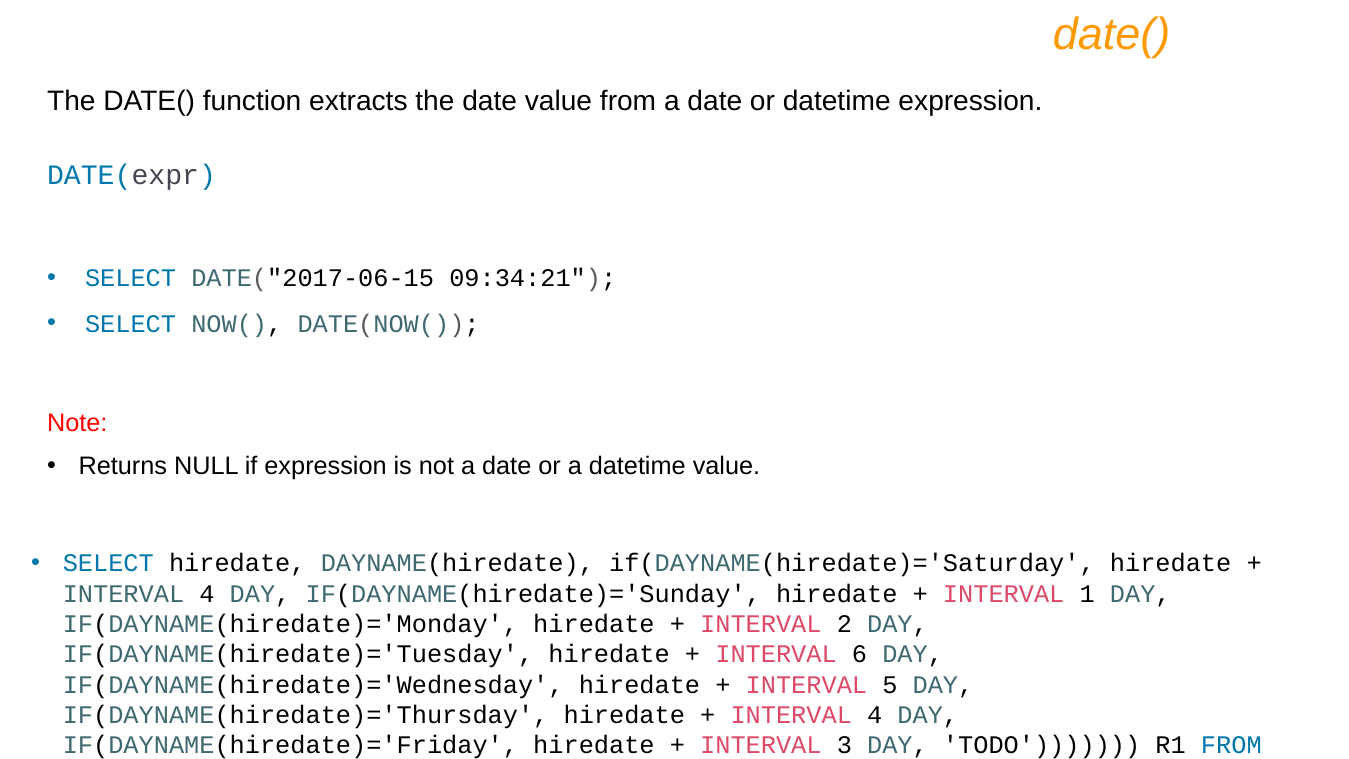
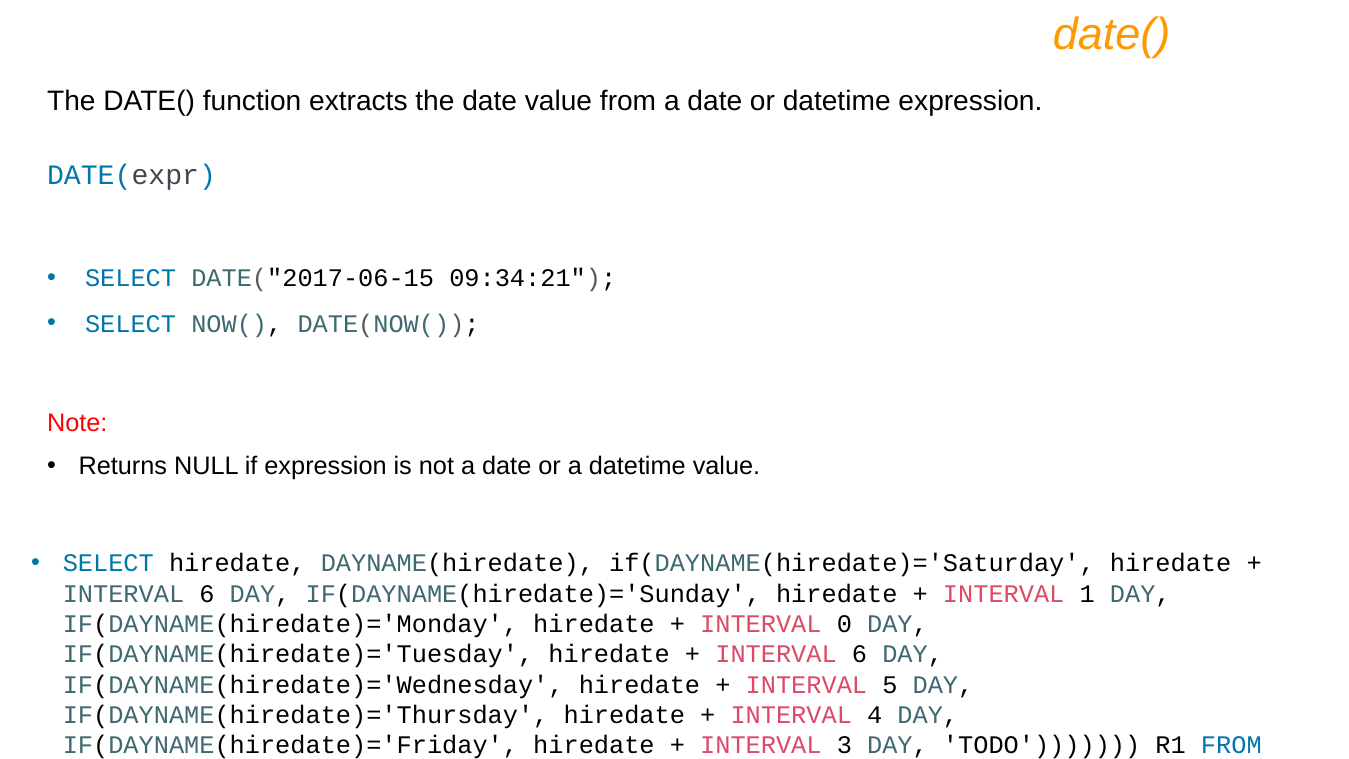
4 at (207, 594): 4 -> 6
2: 2 -> 0
